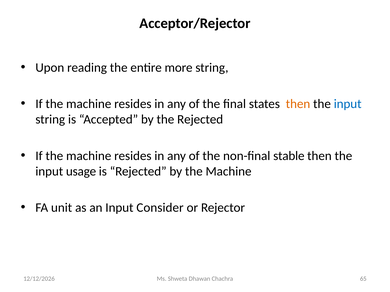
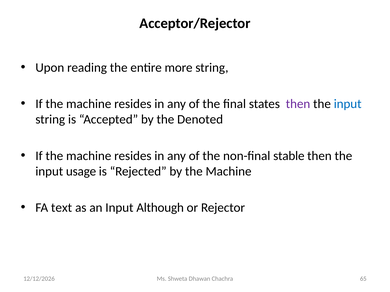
then at (298, 104) colour: orange -> purple
the Rejected: Rejected -> Denoted
unit: unit -> text
Consider: Consider -> Although
